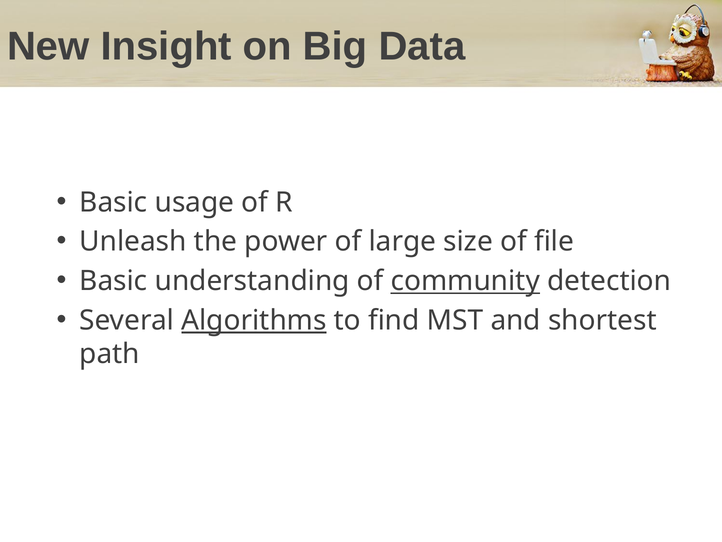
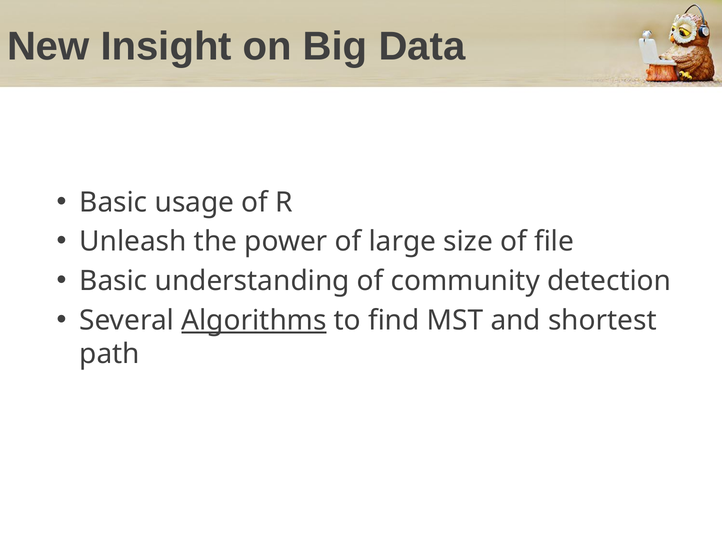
community underline: present -> none
